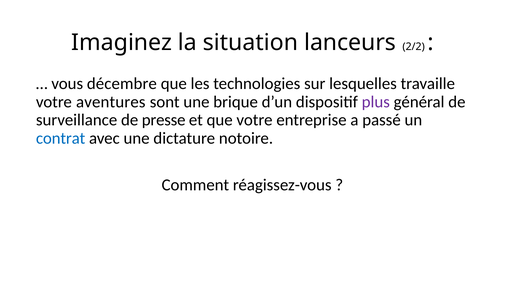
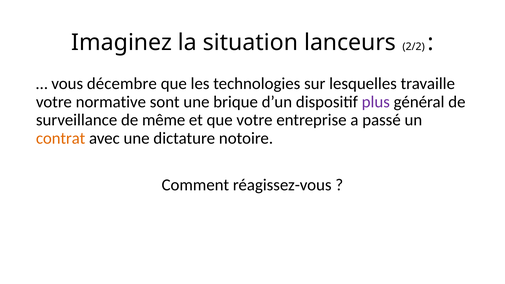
aventures: aventures -> normative
presse: presse -> même
contrat colour: blue -> orange
